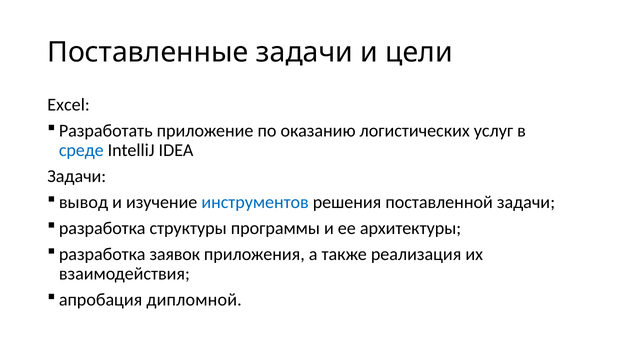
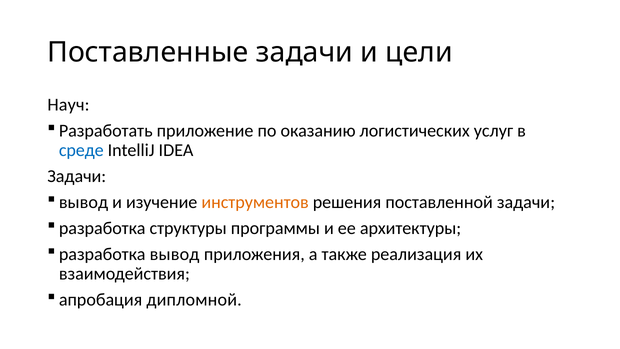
Excel: Excel -> Науч
инструментов colour: blue -> orange
разработка заявок: заявок -> вывод
